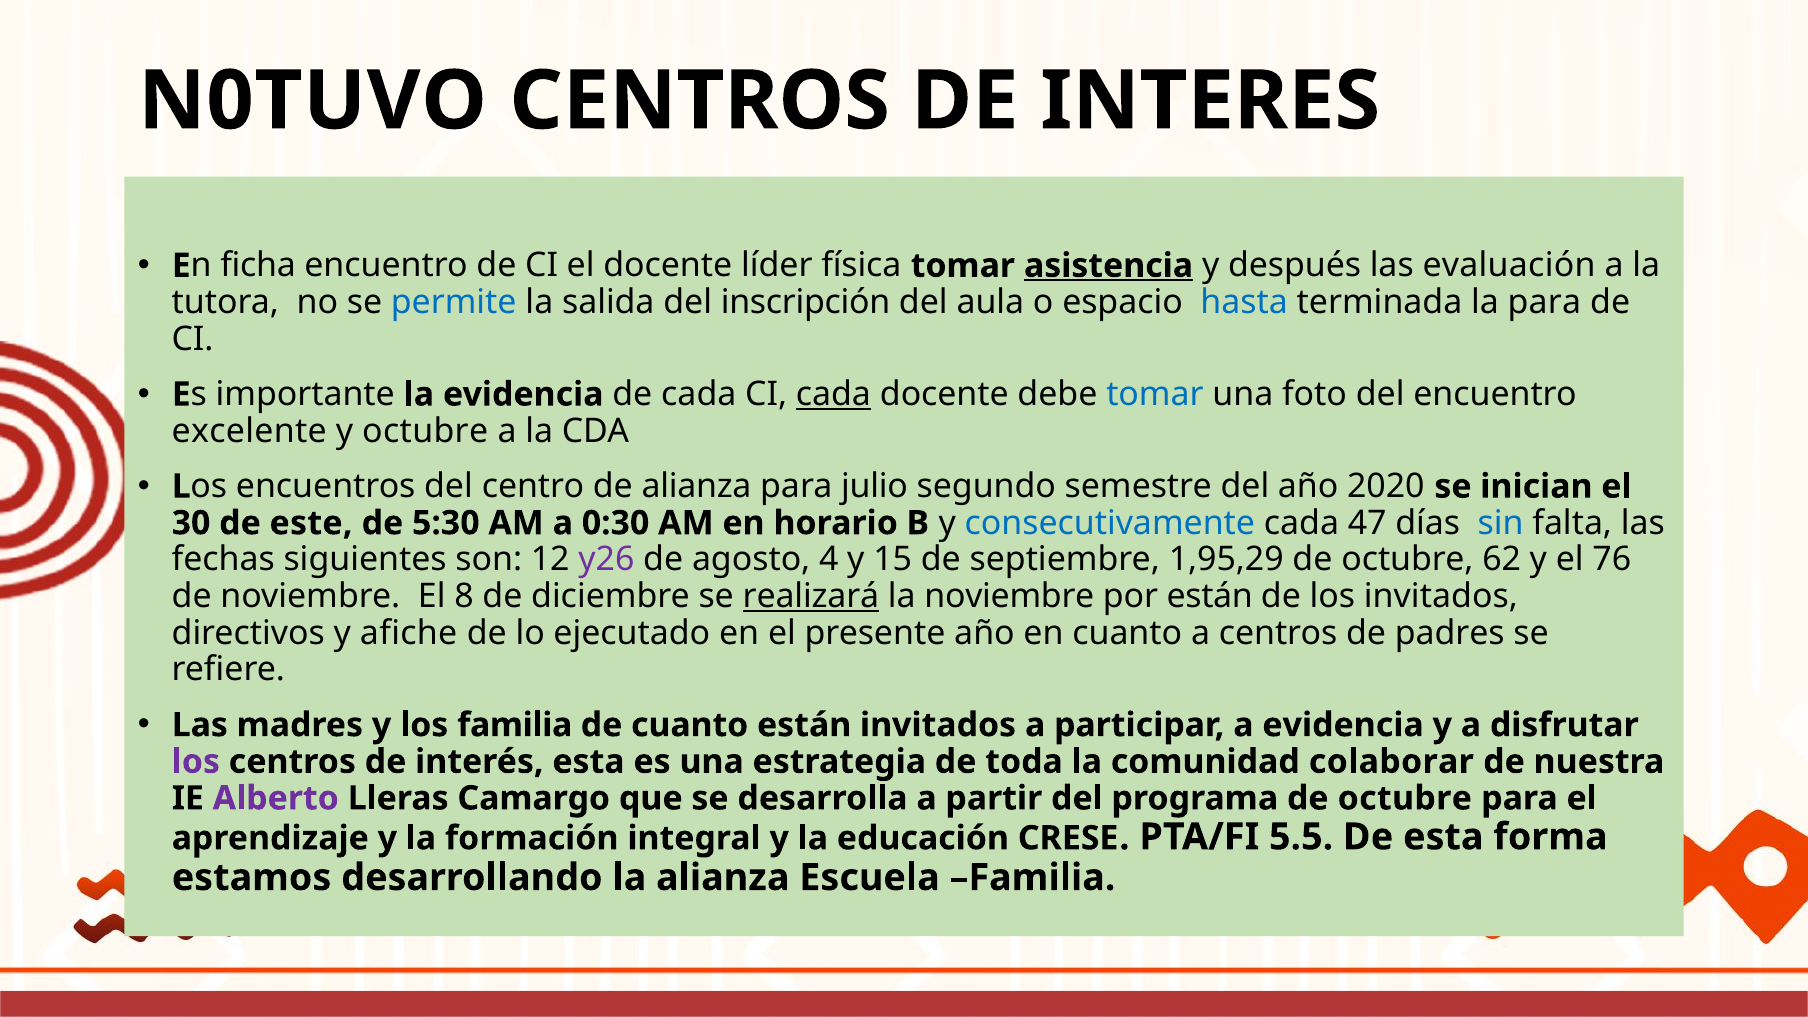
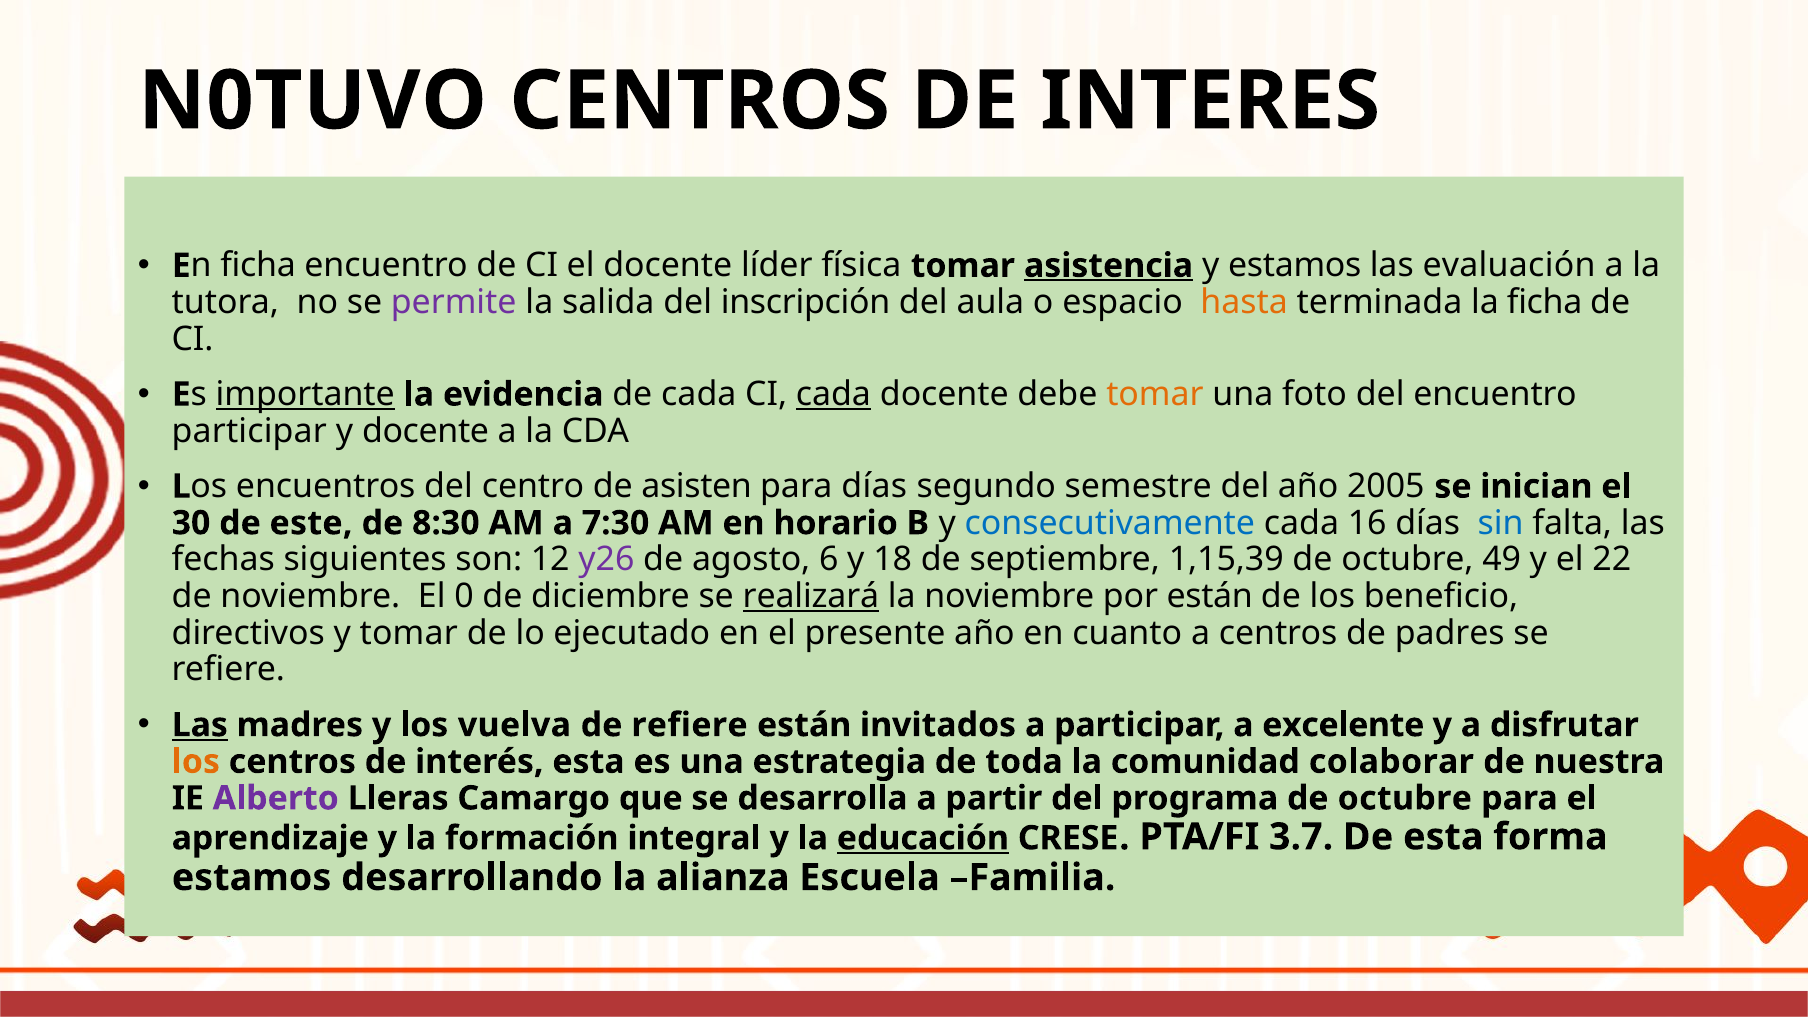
y después: después -> estamos
permite colour: blue -> purple
hasta colour: blue -> orange
la para: para -> ficha
importante underline: none -> present
tomar at (1155, 394) colour: blue -> orange
excelente at (249, 431): excelente -> participar
y octubre: octubre -> docente
de alianza: alianza -> asisten
para julio: julio -> días
2020: 2020 -> 2005
5:30: 5:30 -> 8:30
0:30: 0:30 -> 7:30
47: 47 -> 16
4: 4 -> 6
15: 15 -> 18
1,95,29: 1,95,29 -> 1,15,39
62: 62 -> 49
76: 76 -> 22
8: 8 -> 0
los invitados: invitados -> beneficio
y afiche: afiche -> tomar
Las at (200, 725) underline: none -> present
los familia: familia -> vuelva
de cuanto: cuanto -> refiere
a evidencia: evidencia -> excelente
los at (196, 762) colour: purple -> orange
educación underline: none -> present
5.5: 5.5 -> 3.7
